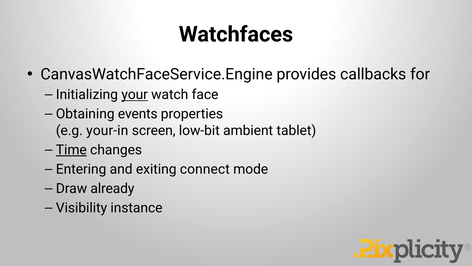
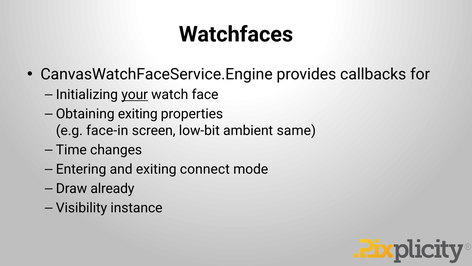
Obtaining events: events -> exiting
your-in: your-in -> face-in
tablet: tablet -> same
Time underline: present -> none
